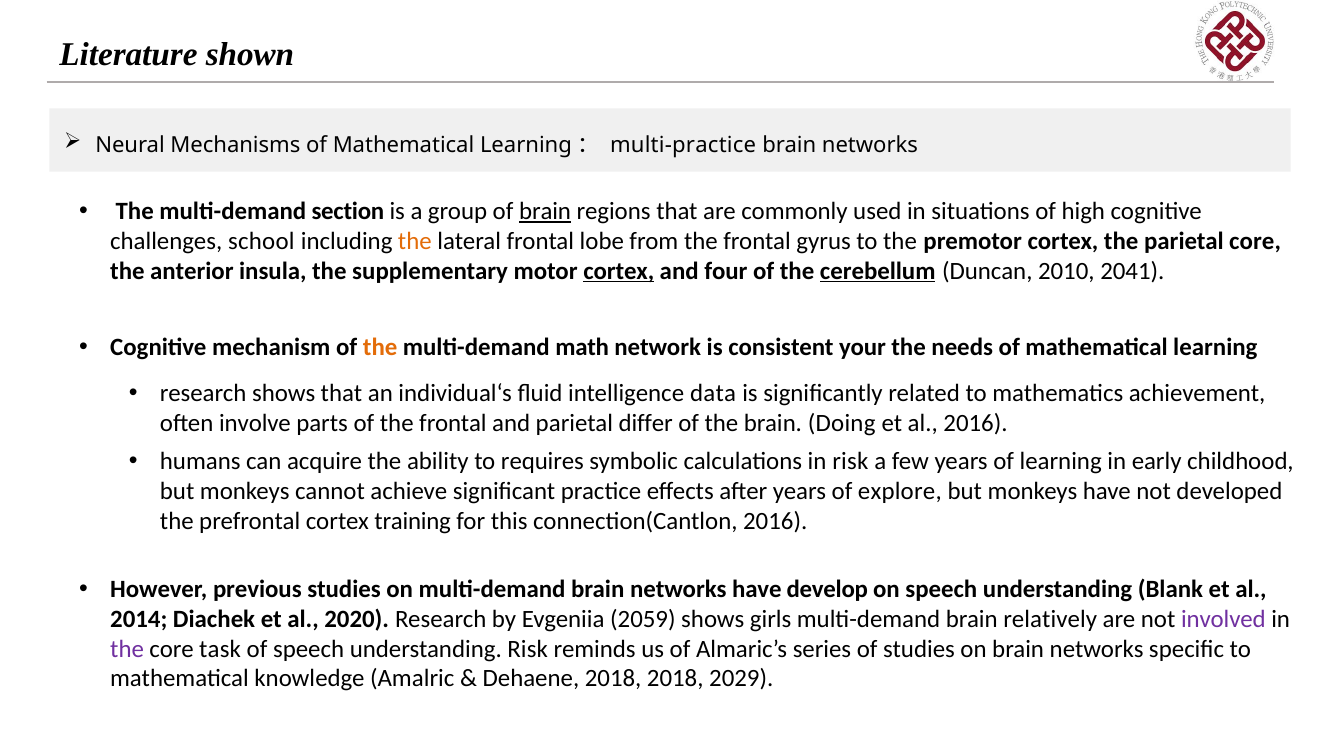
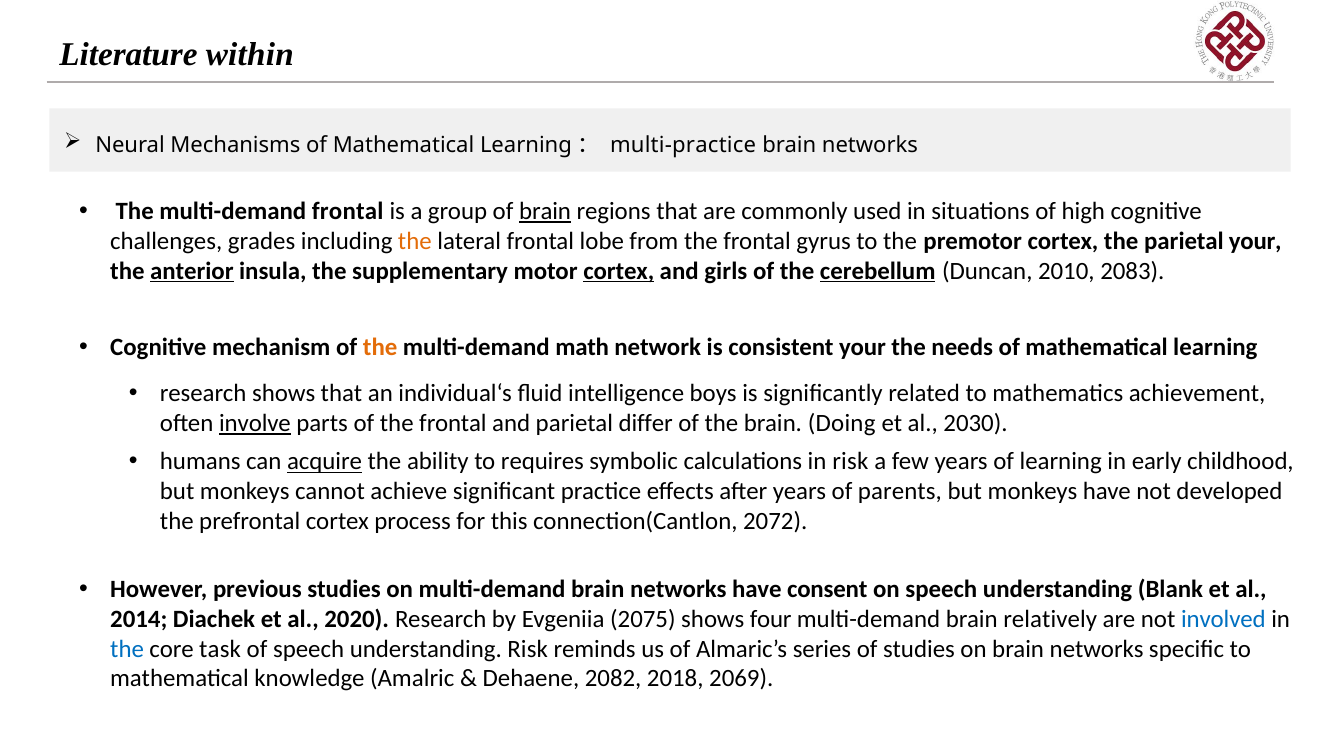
shown: shown -> within
multi-demand section: section -> frontal
school: school -> grades
parietal core: core -> your
anterior underline: none -> present
four: four -> girls
2041: 2041 -> 2083
data: data -> boys
involve underline: none -> present
al 2016: 2016 -> 2030
acquire underline: none -> present
explore: explore -> parents
training: training -> process
connection(Cantlon 2016: 2016 -> 2072
develop: develop -> consent
2059: 2059 -> 2075
girls: girls -> four
involved colour: purple -> blue
the at (127, 649) colour: purple -> blue
Dehaene 2018: 2018 -> 2082
2029: 2029 -> 2069
